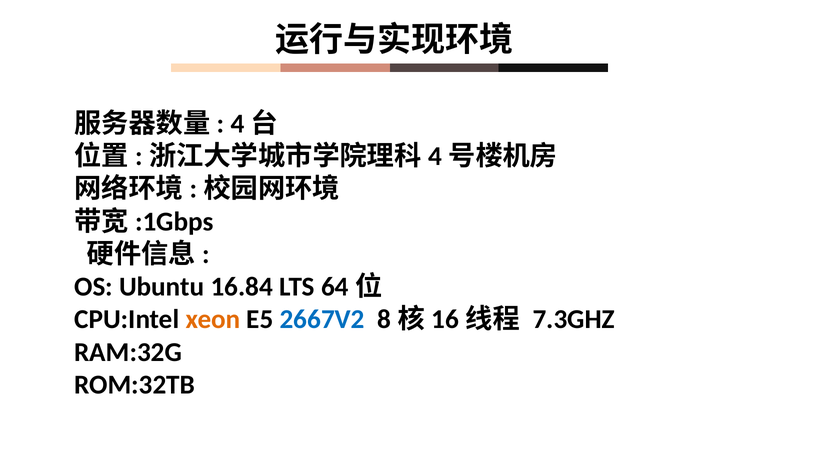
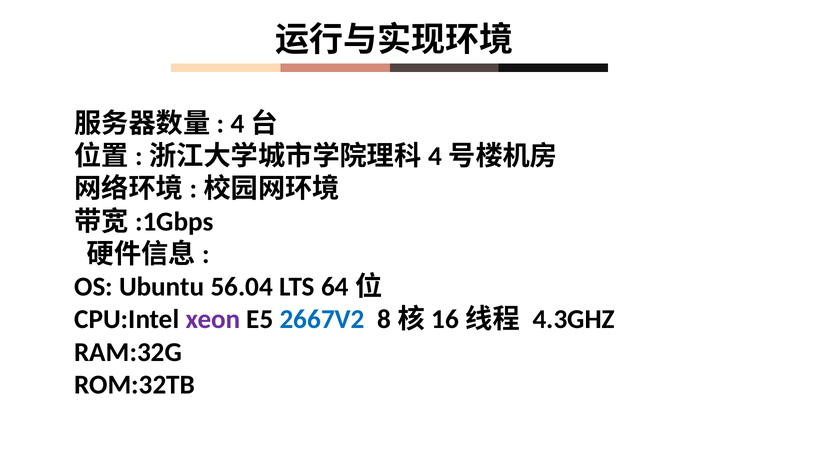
16.84: 16.84 -> 56.04
xeon colour: orange -> purple
7.3GHZ: 7.3GHZ -> 4.3GHZ
